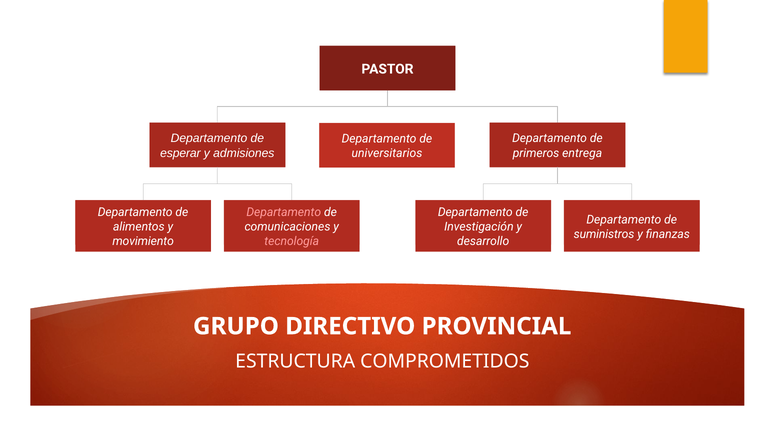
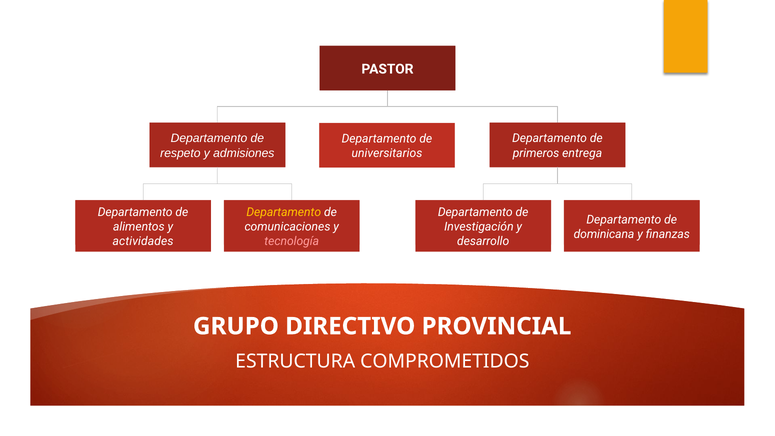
esperar: esperar -> respeto
Departamento at (284, 212) colour: pink -> yellow
suministros: suministros -> dominicana
movimiento: movimiento -> actividades
